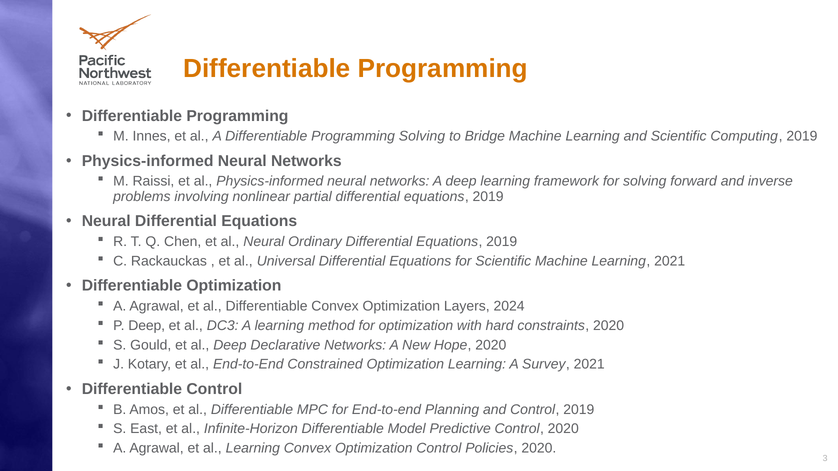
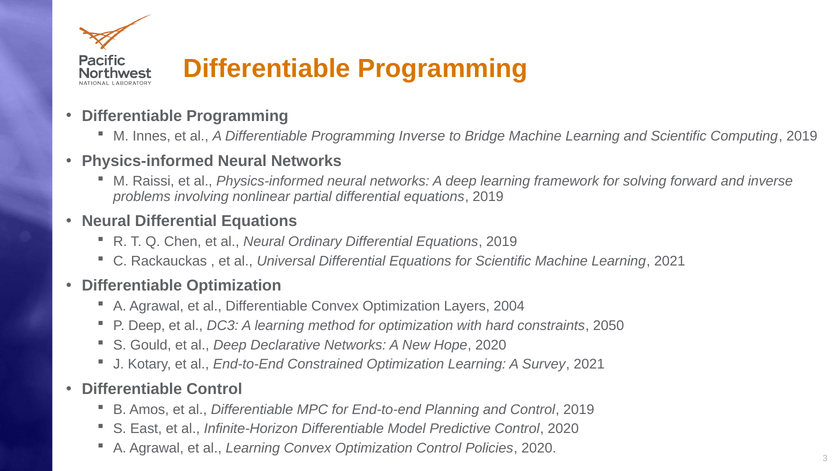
Programming Solving: Solving -> Inverse
2024: 2024 -> 2004
constraints 2020: 2020 -> 2050
